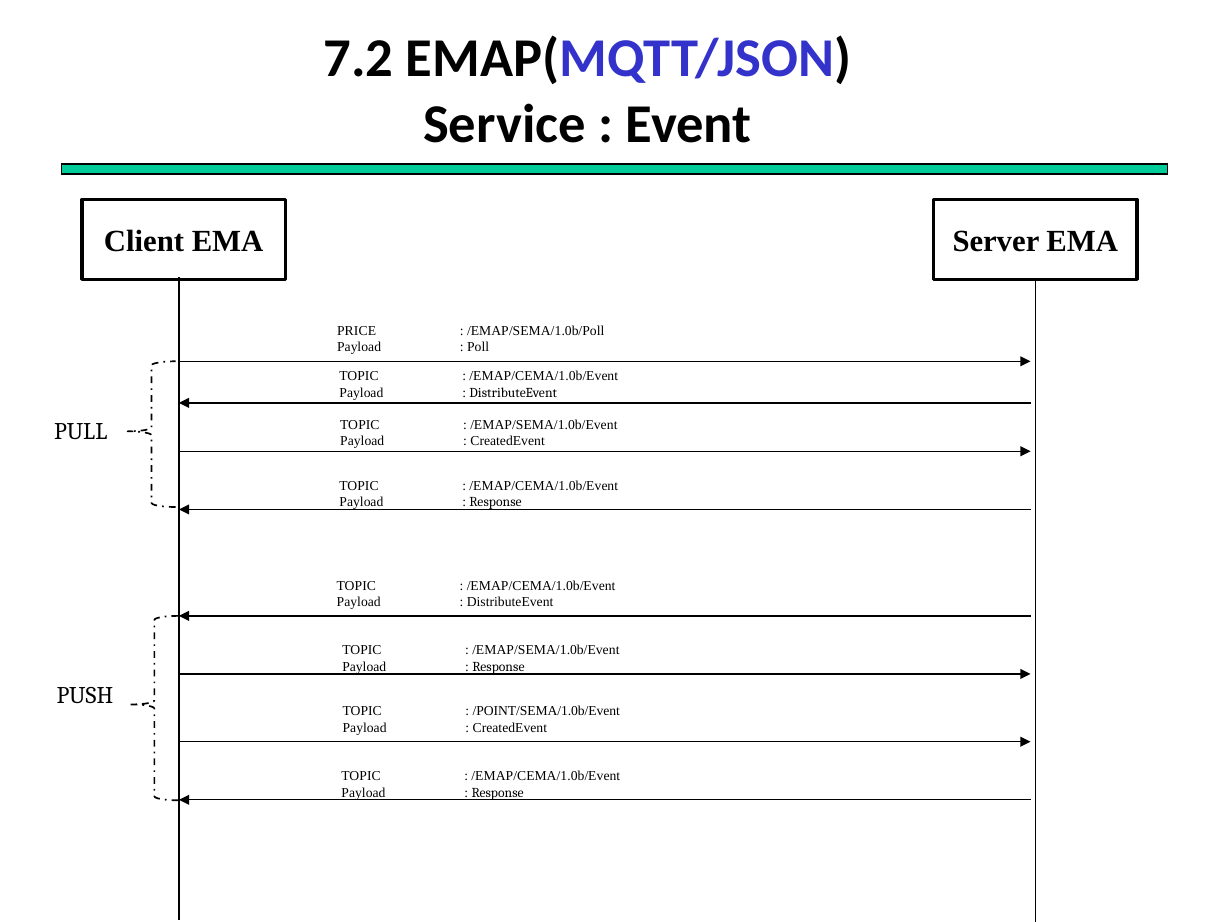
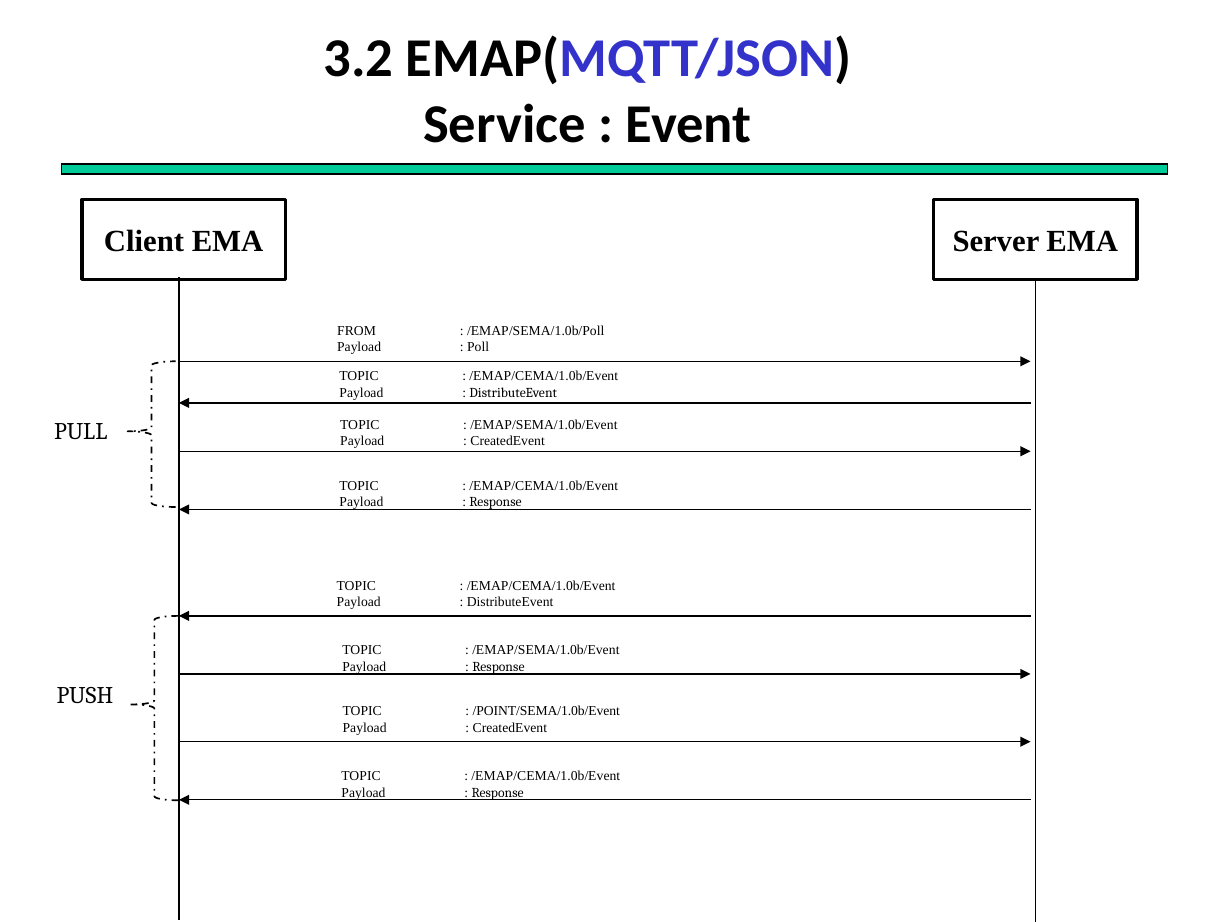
7.2: 7.2 -> 3.2
PRICE: PRICE -> FROM
